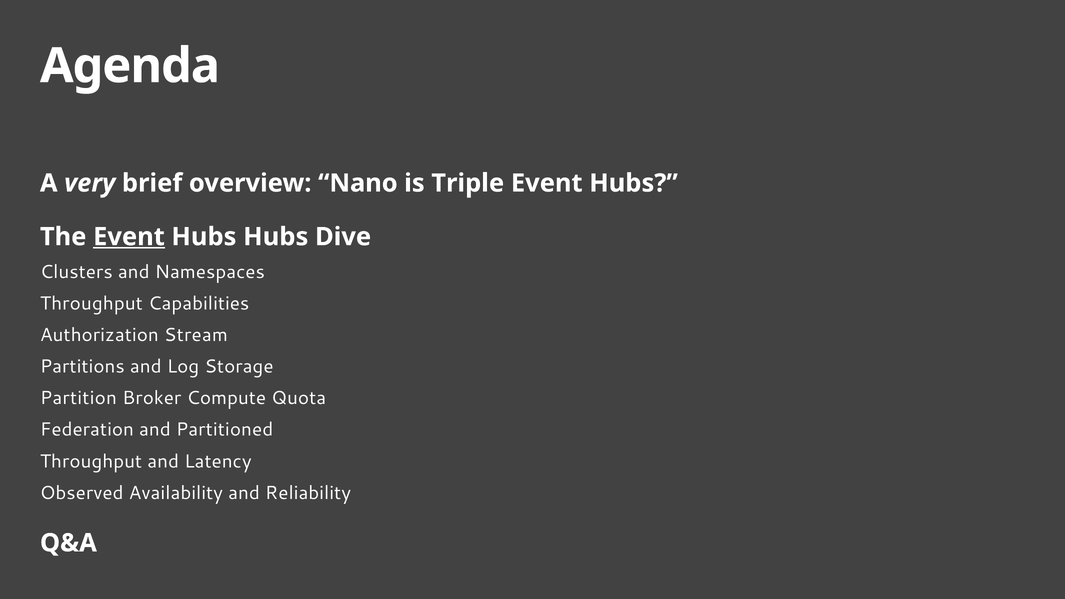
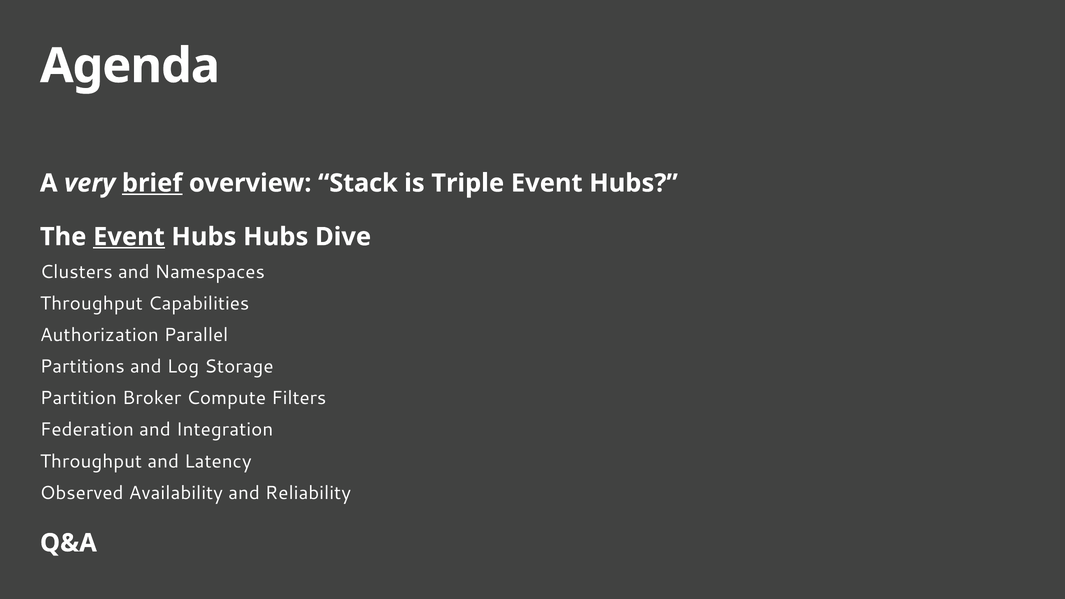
brief underline: none -> present
Nano: Nano -> Stack
Stream: Stream -> Parallel
Quota: Quota -> Filters
Partitioned: Partitioned -> Integration
